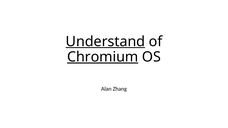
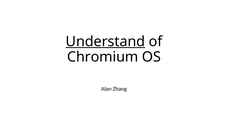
Chromium underline: present -> none
